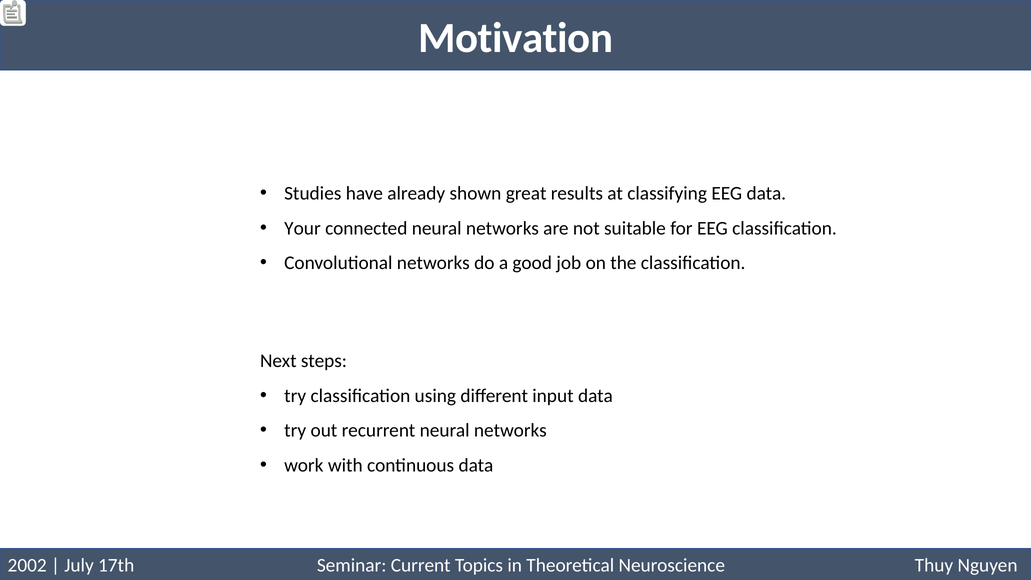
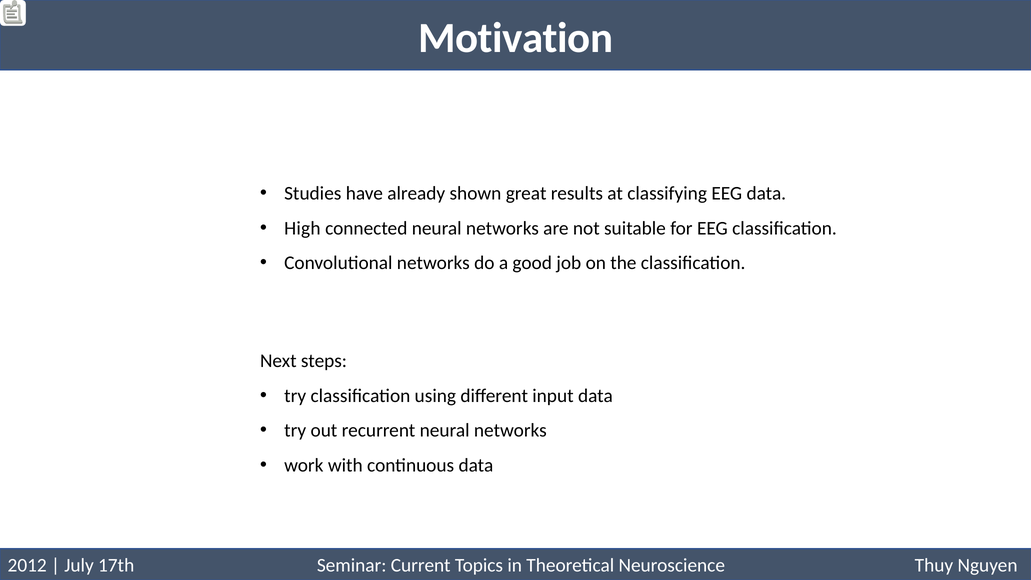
Your: Your -> High
2002: 2002 -> 2012
